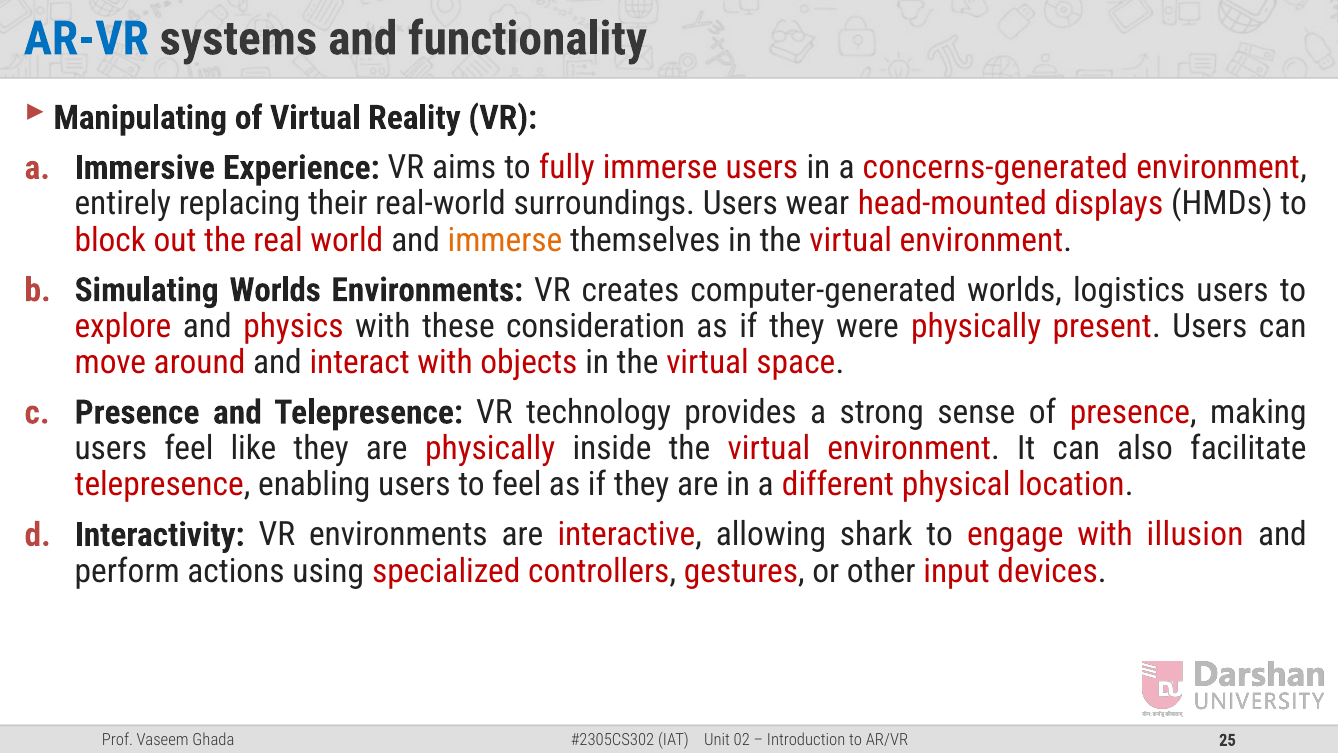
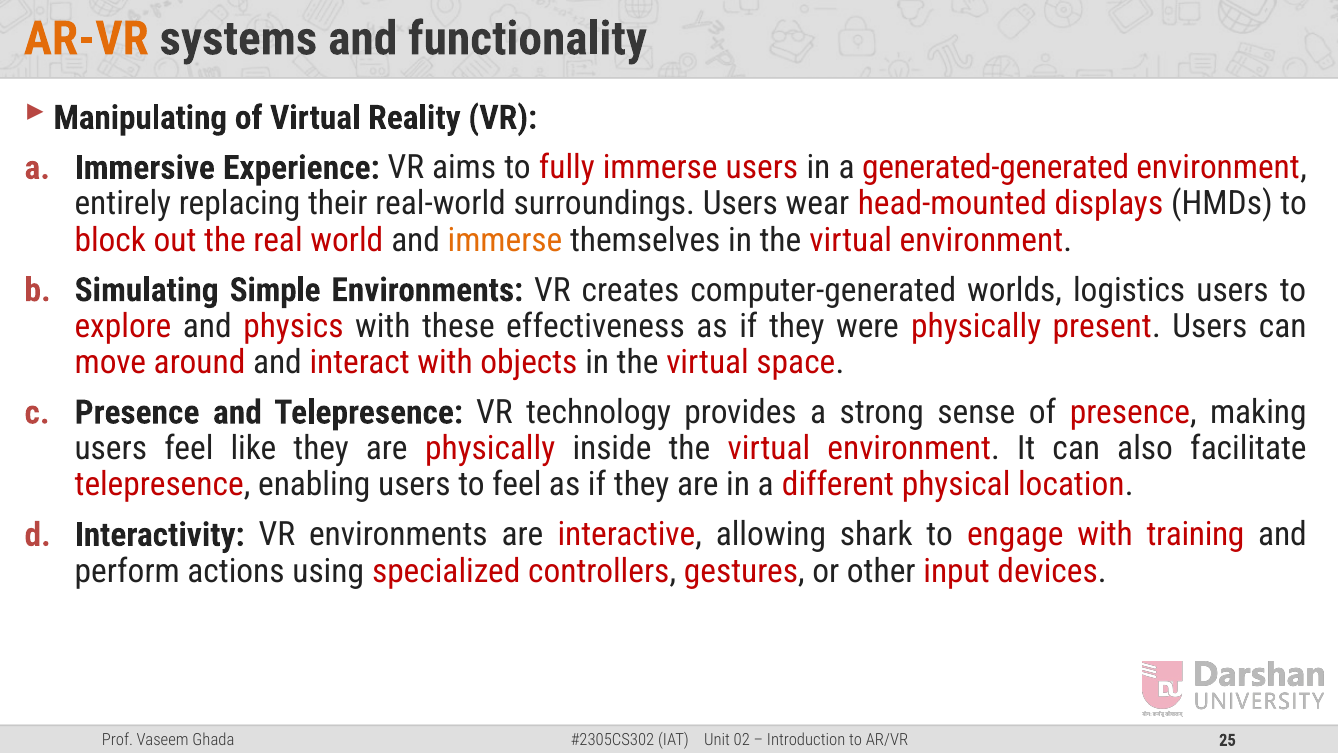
AR-VR colour: blue -> orange
concerns-generated: concerns-generated -> generated-generated
Simulating Worlds: Worlds -> Simple
consideration: consideration -> effectiveness
illusion: illusion -> training
